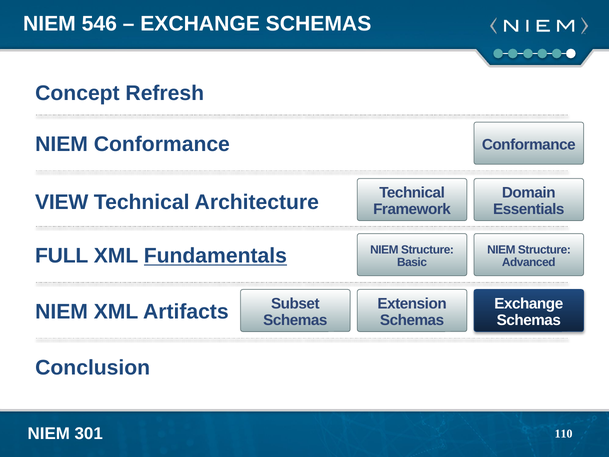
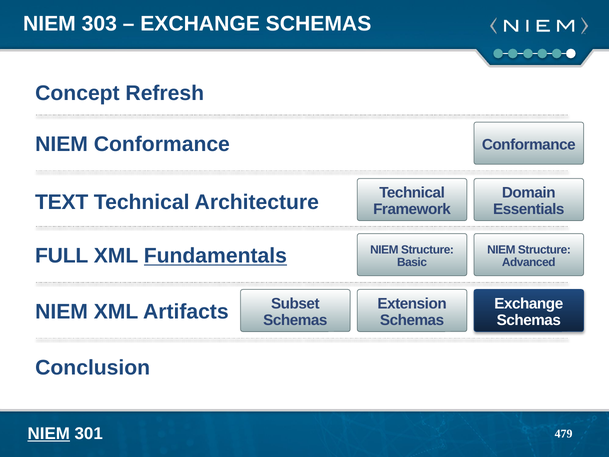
546: 546 -> 303
VIEW: VIEW -> TEXT
NIEM at (49, 434) underline: none -> present
110: 110 -> 479
